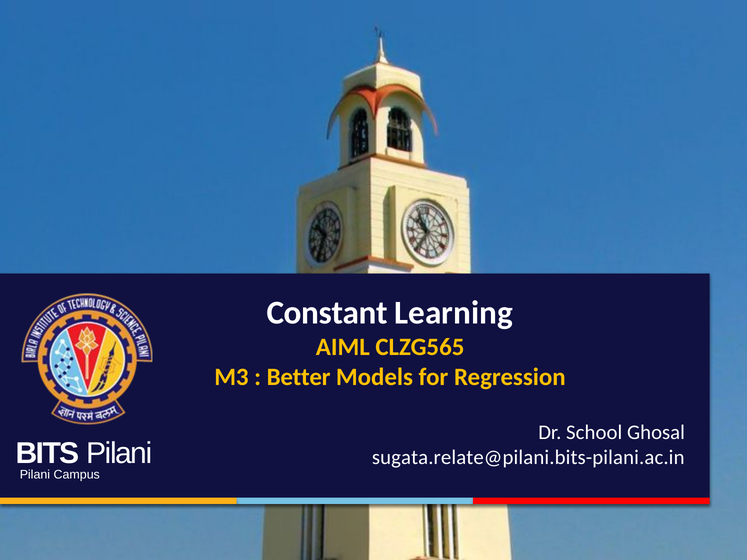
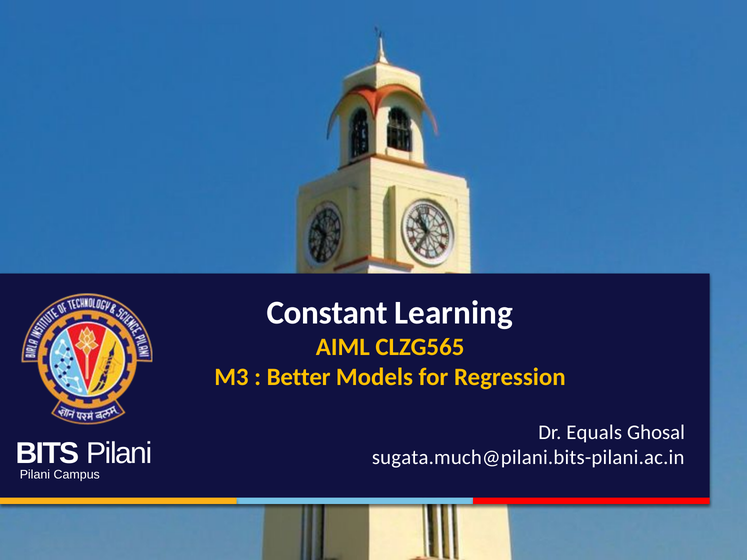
School: School -> Equals
sugata.relate@pilani.bits-pilani.ac.in: sugata.relate@pilani.bits-pilani.ac.in -> sugata.much@pilani.bits-pilani.ac.in
